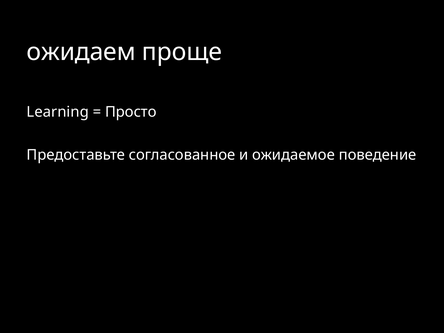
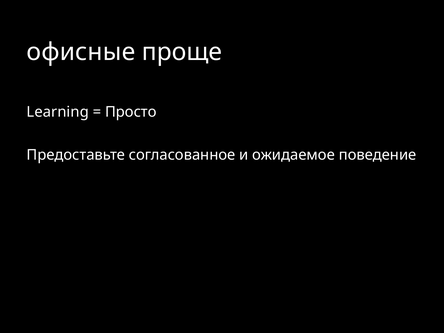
ожидаем: ожидаем -> офисные
